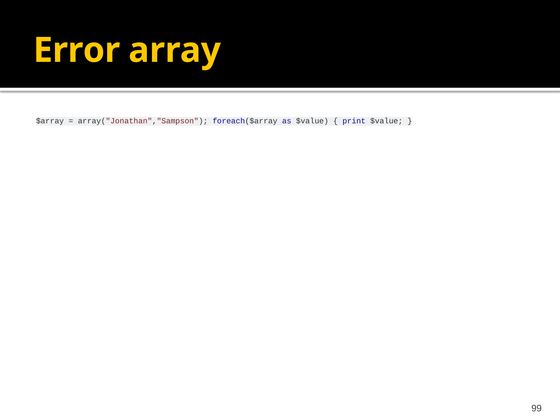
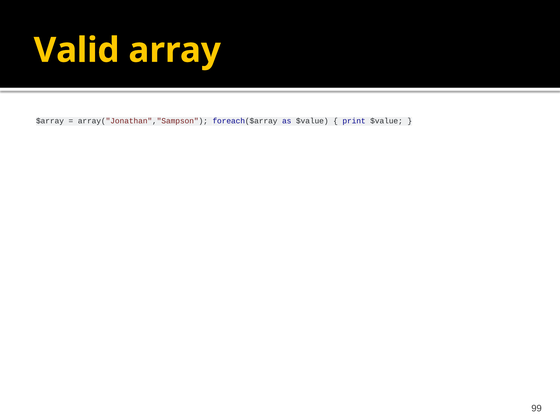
Error: Error -> Valid
